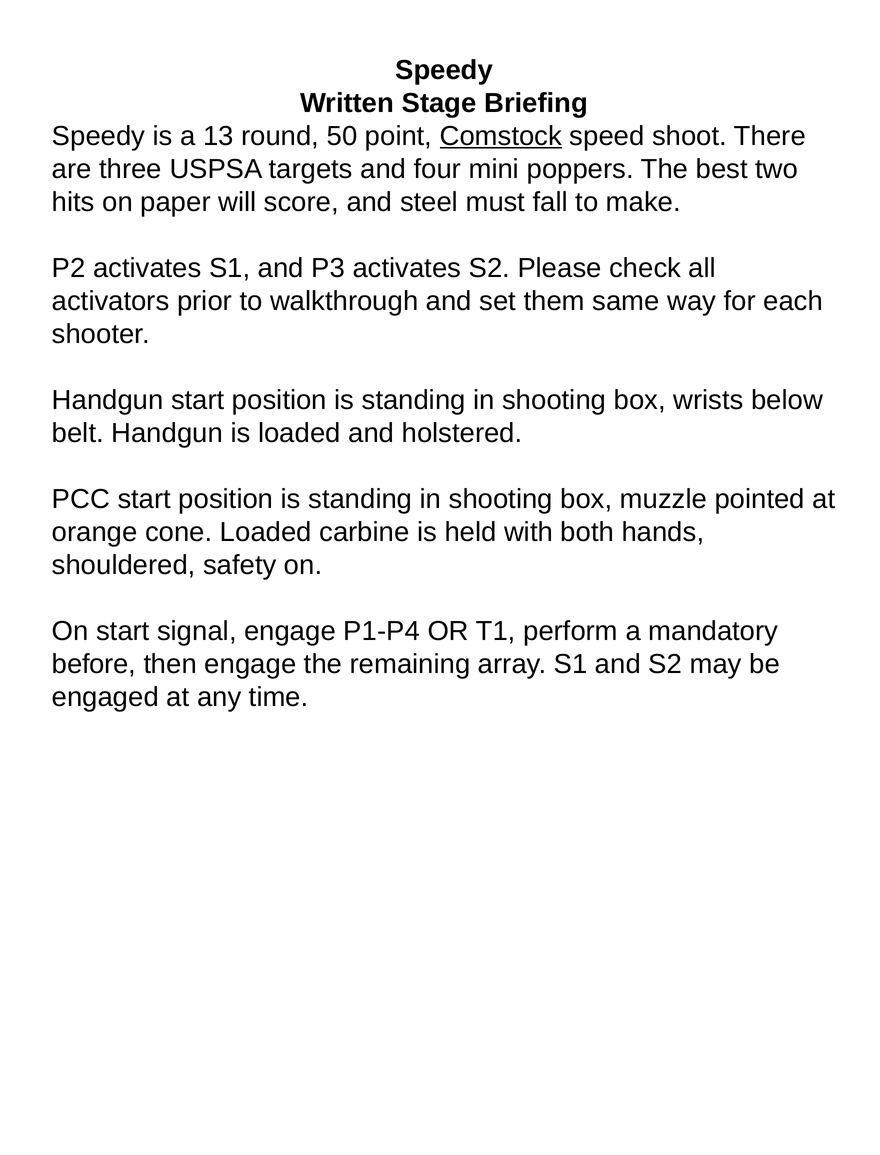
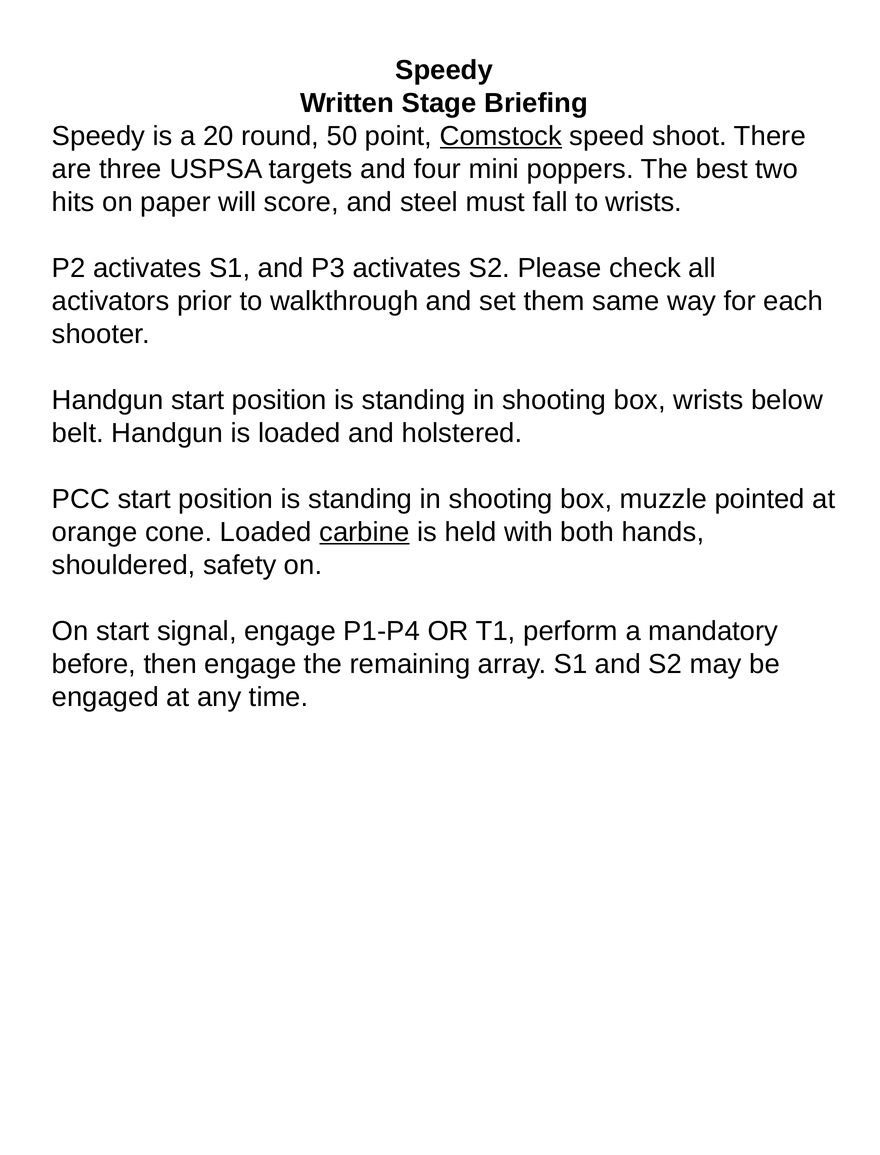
13: 13 -> 20
to make: make -> wrists
carbine underline: none -> present
